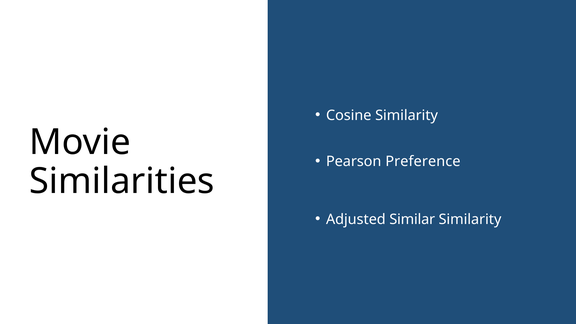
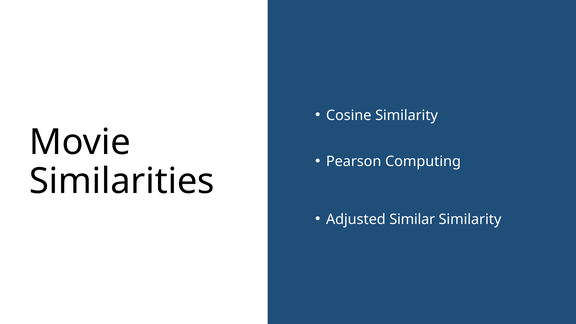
Preference: Preference -> Computing
